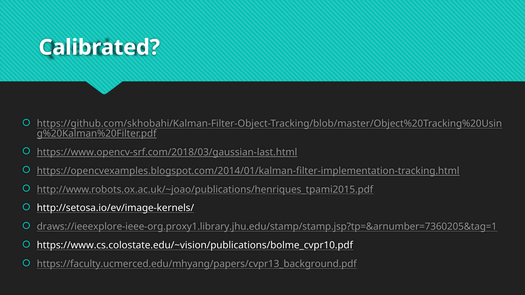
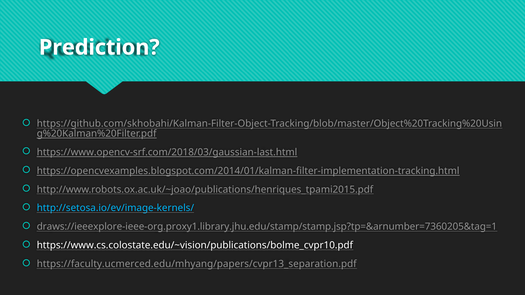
Calibrated: Calibrated -> Prediction
http://setosa.io/ev/image-kernels/ colour: white -> light blue
https://faculty.ucmerced.edu/mhyang/papers/cvpr13_background.pdf: https://faculty.ucmerced.edu/mhyang/papers/cvpr13_background.pdf -> https://faculty.ucmerced.edu/mhyang/papers/cvpr13_separation.pdf
